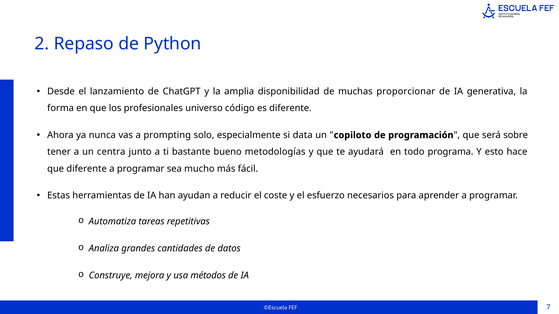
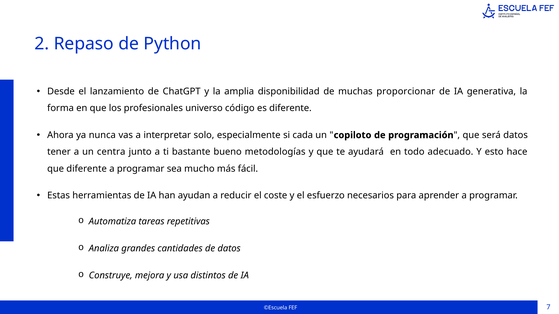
prompting: prompting -> interpretar
data: data -> cada
será sobre: sobre -> datos
programa: programa -> adecuado
métodos: métodos -> distintos
